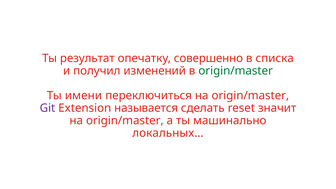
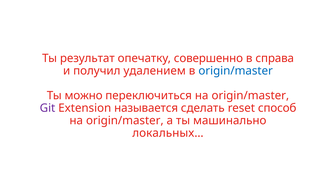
списка: списка -> справа
изменений: изменений -> удалением
origin/master at (236, 71) colour: green -> blue
имени: имени -> можно
значит: значит -> способ
